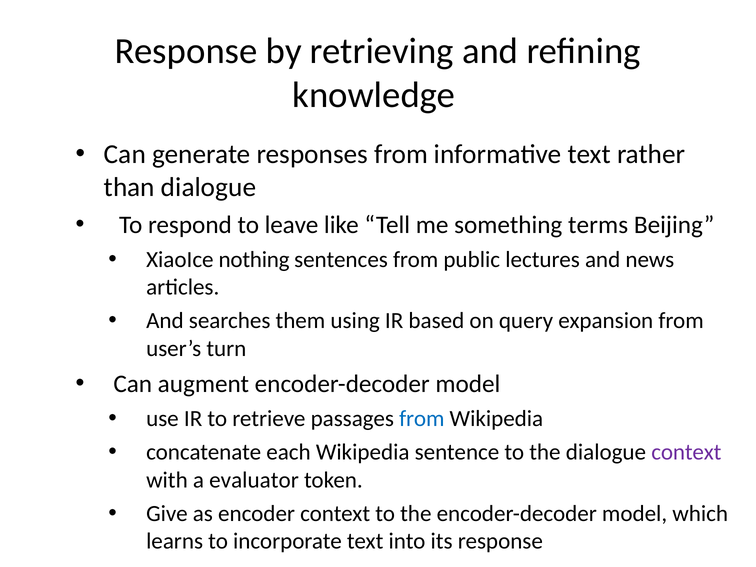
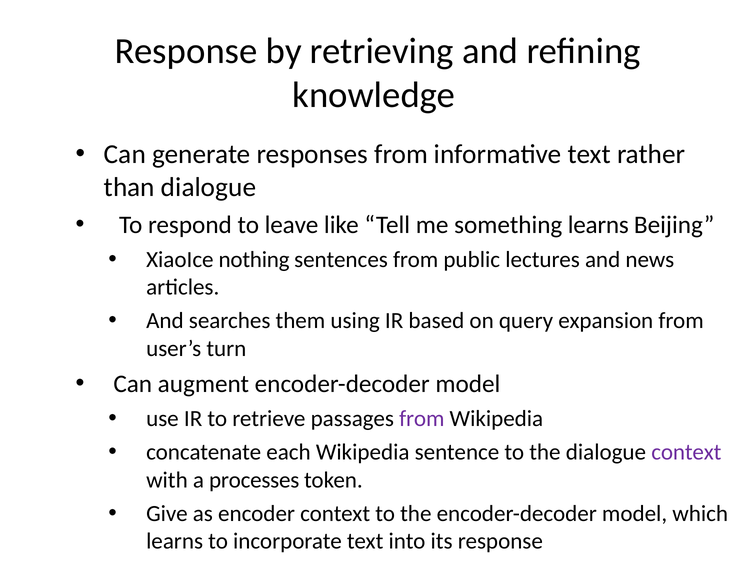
something terms: terms -> learns
from at (422, 419) colour: blue -> purple
evaluator: evaluator -> processes
